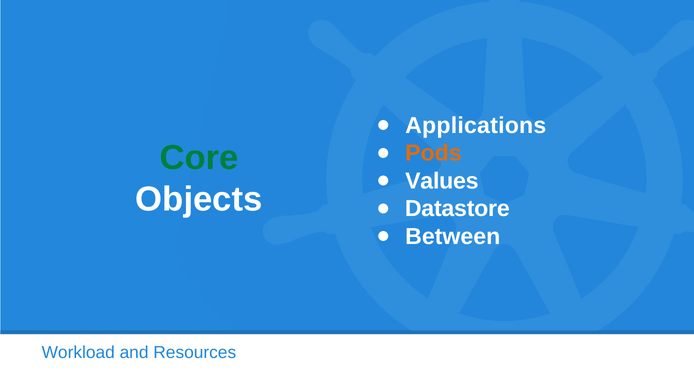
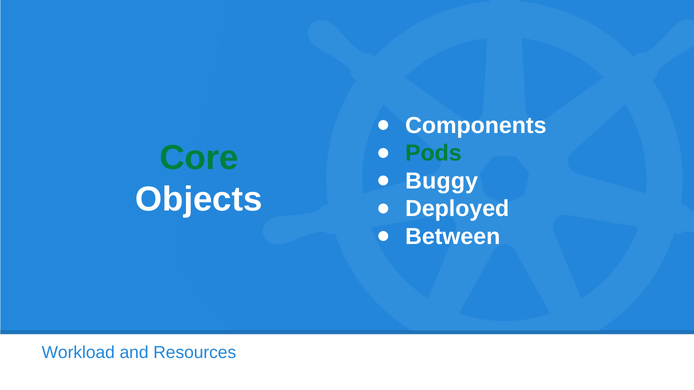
Applications: Applications -> Components
Pods colour: orange -> green
Values: Values -> Buggy
Datastore: Datastore -> Deployed
